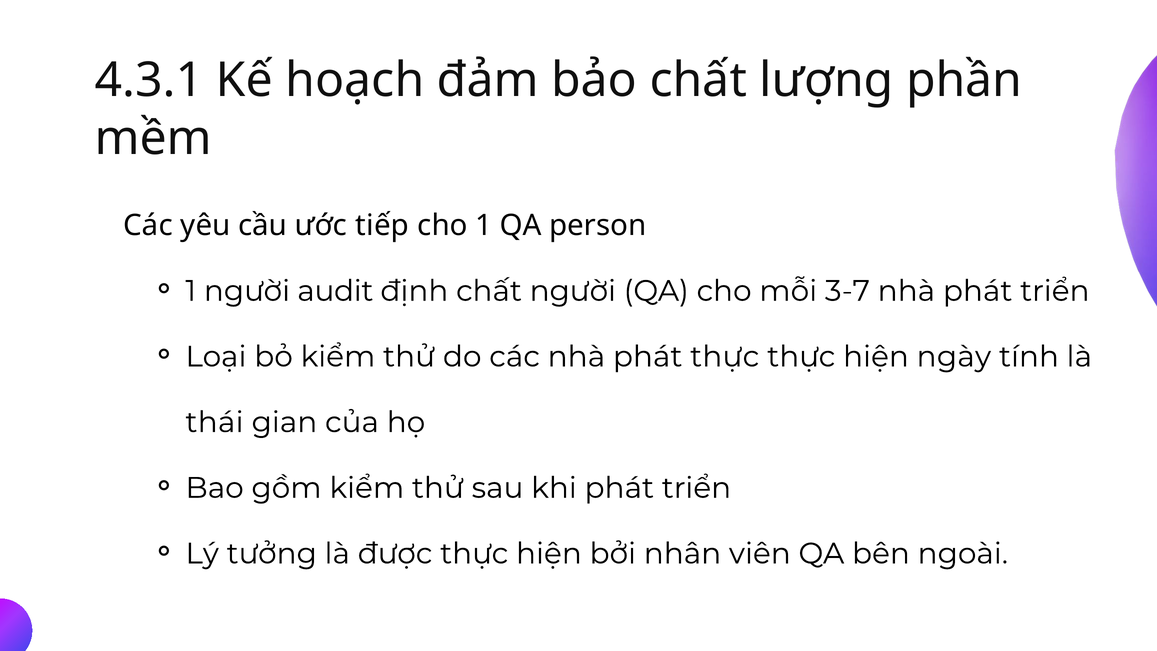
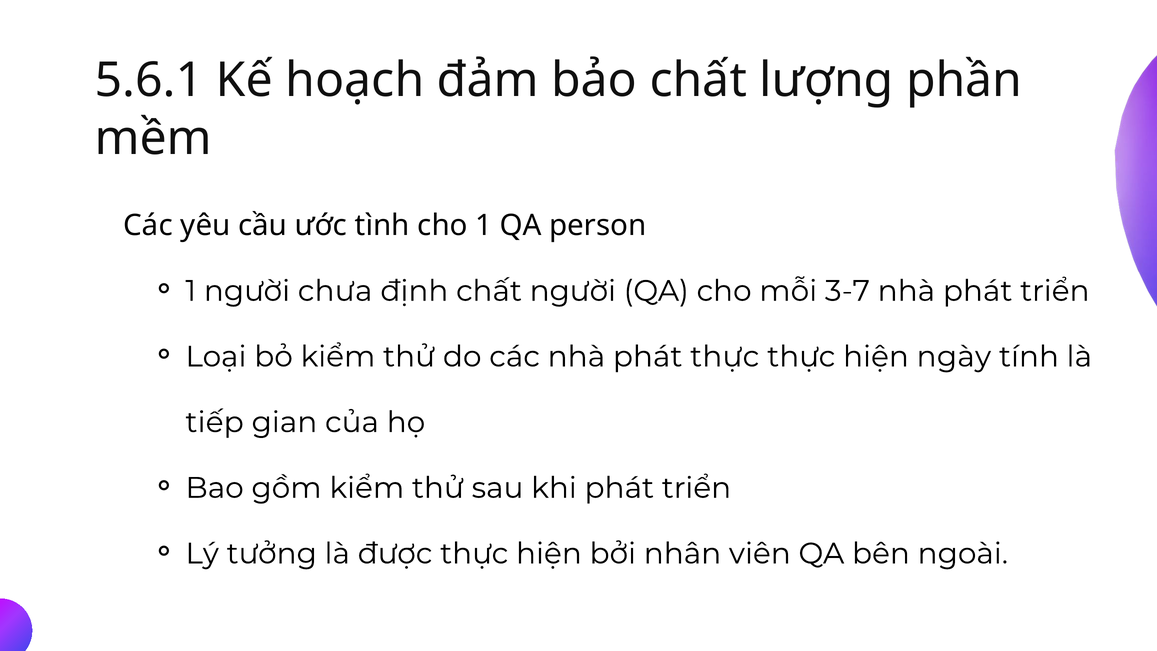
4.3.1: 4.3.1 -> 5.6.1
tiếp: tiếp -> tình
audit: audit -> chưa
thái: thái -> tiếp
